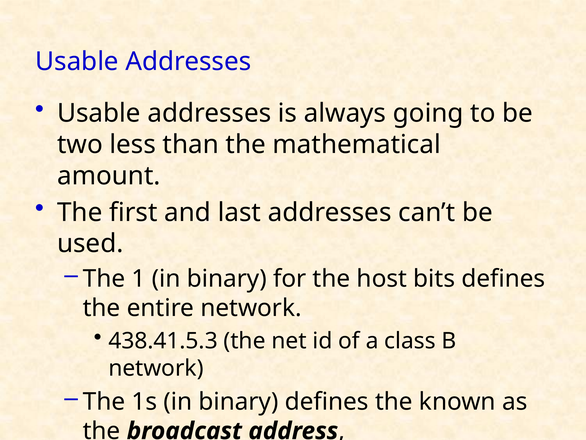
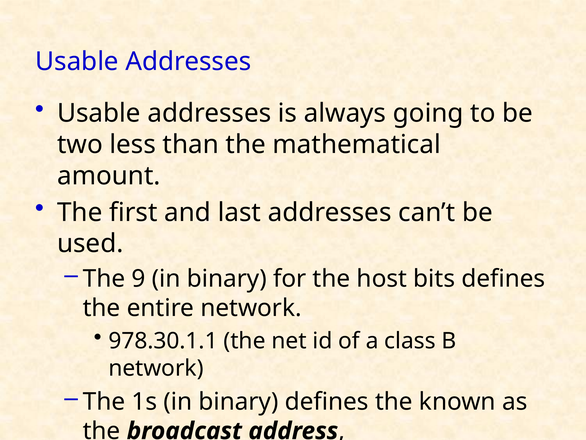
1: 1 -> 9
438.41.5.3: 438.41.5.3 -> 978.30.1.1
